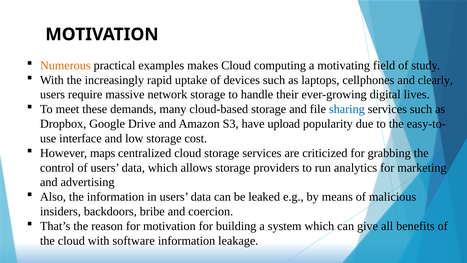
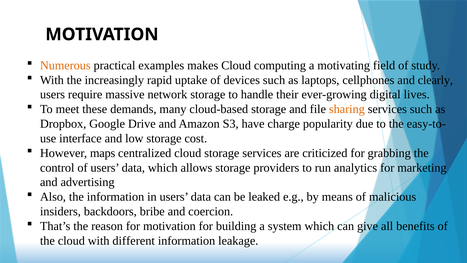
sharing colour: blue -> orange
upload: upload -> charge
software: software -> different
